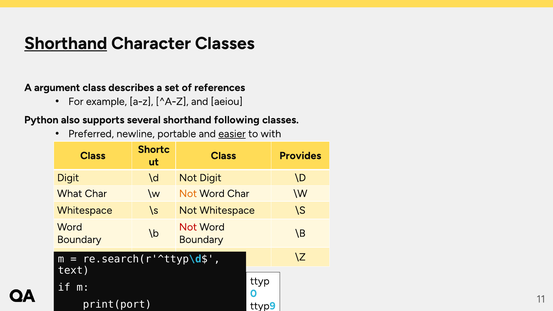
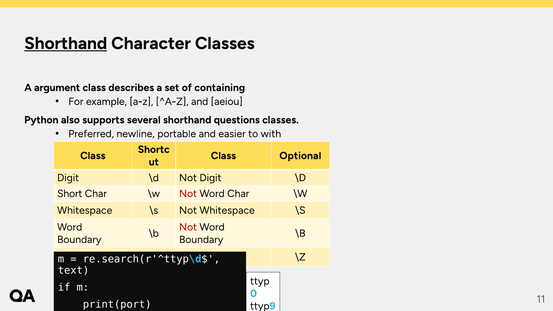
references: references -> containing
following: following -> questions
easier underline: present -> none
Provides: Provides -> Optional
What: What -> Short
Not at (188, 194) colour: orange -> red
